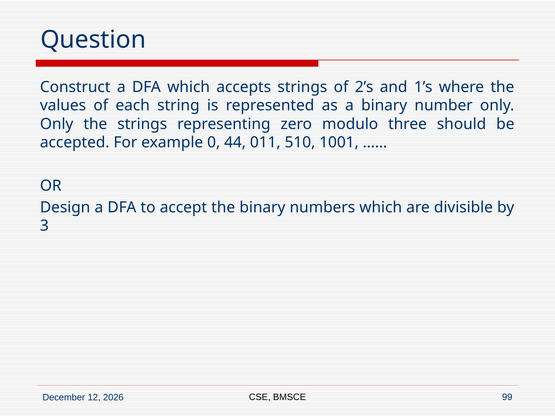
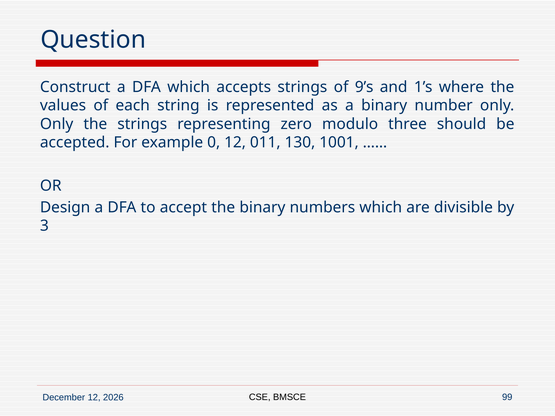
2’s: 2’s -> 9’s
0 44: 44 -> 12
510: 510 -> 130
